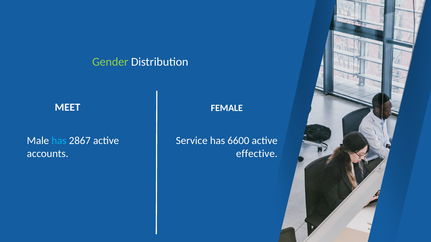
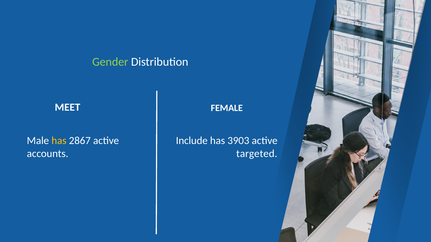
Service: Service -> Include
6600: 6600 -> 3903
has at (59, 141) colour: light blue -> yellow
effective: effective -> targeted
